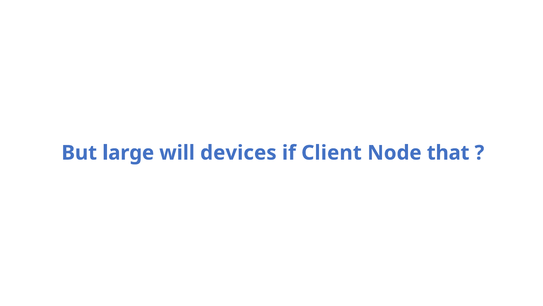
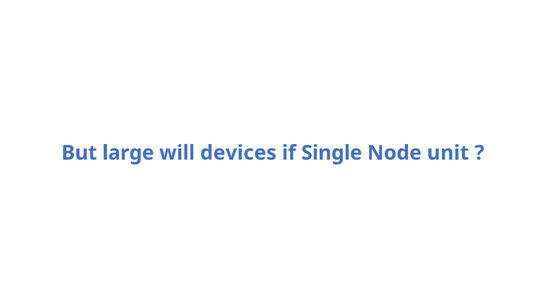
Client: Client -> Single
that: that -> unit
